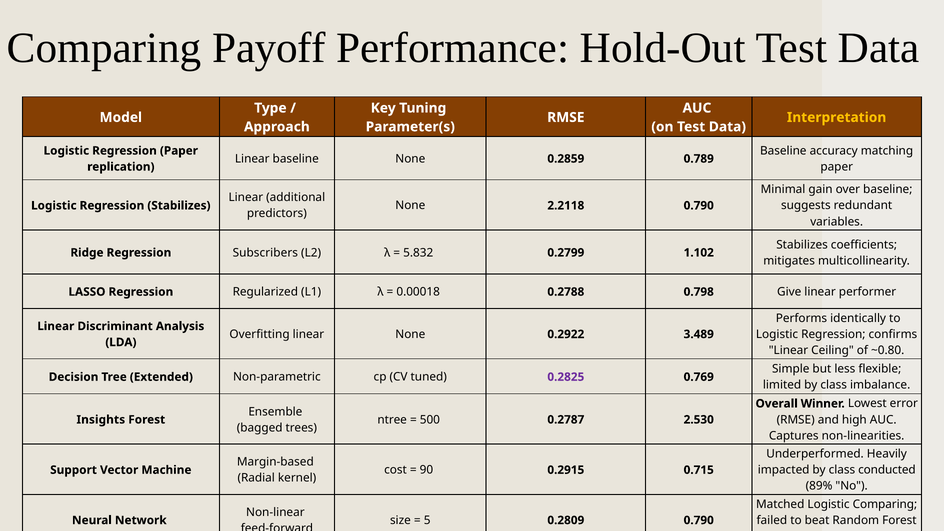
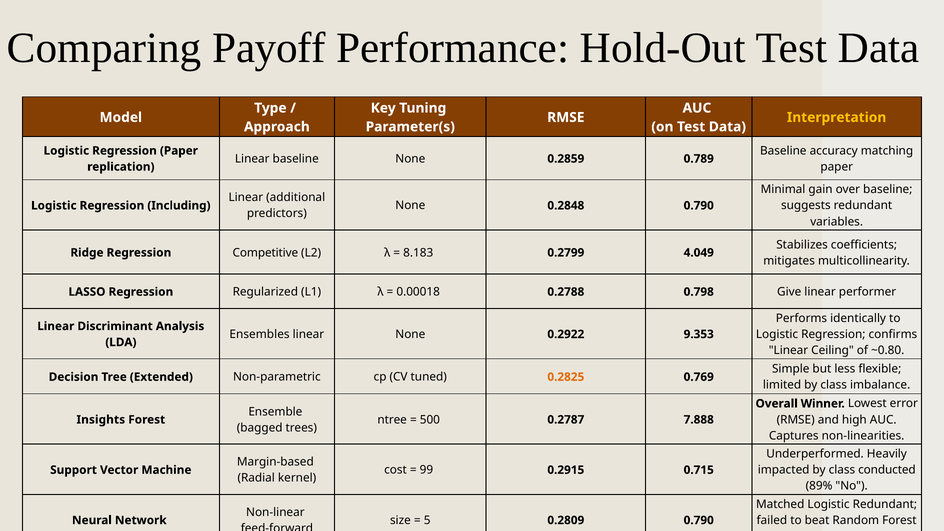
2.2118: 2.2118 -> 0.2848
Regression Stabilizes: Stabilizes -> Including
Subscribers: Subscribers -> Competitive
5.832: 5.832 -> 8.183
1.102: 1.102 -> 4.049
Overfitting: Overfitting -> Ensembles
3.489: 3.489 -> 9.353
0.2825 colour: purple -> orange
2.530: 2.530 -> 7.888
90: 90 -> 99
Logistic Comparing: Comparing -> Redundant
